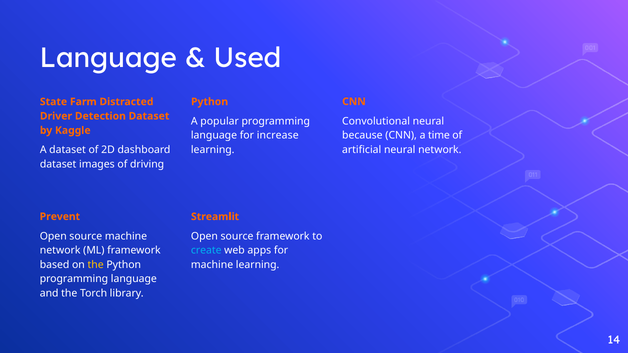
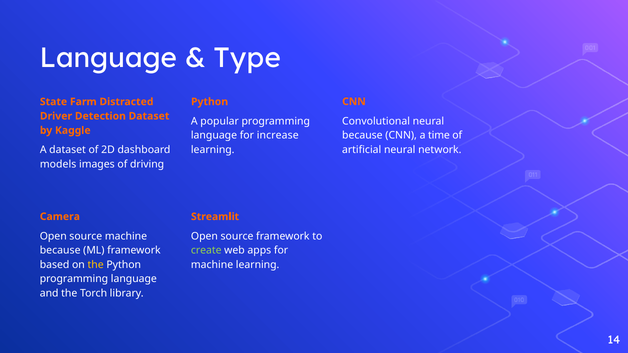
Used: Used -> Type
dataset at (58, 164): dataset -> models
Prevent: Prevent -> Camera
network at (60, 251): network -> because
create colour: light blue -> light green
